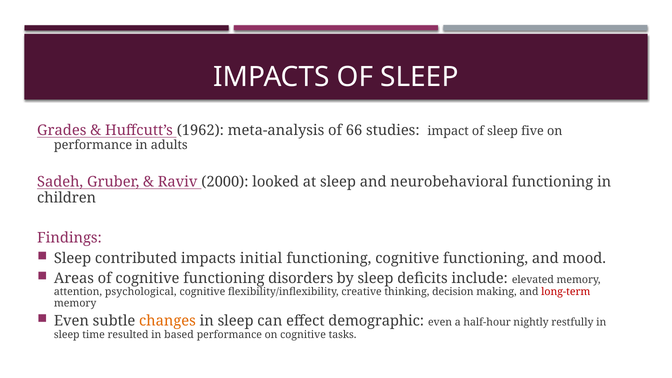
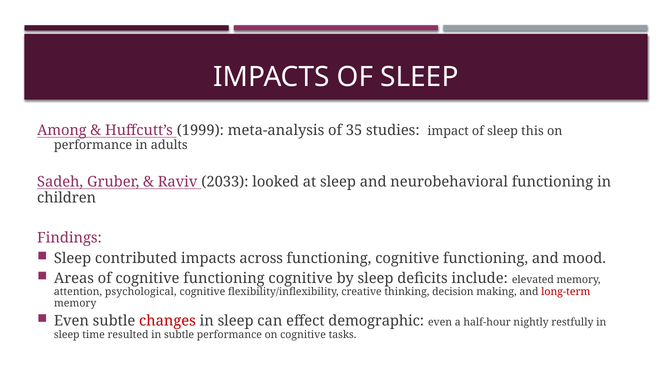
Grades: Grades -> Among
1962: 1962 -> 1999
66: 66 -> 35
five: five -> this
2000: 2000 -> 2033
initial: initial -> across
cognitive functioning disorders: disorders -> cognitive
changes colour: orange -> red
in based: based -> subtle
